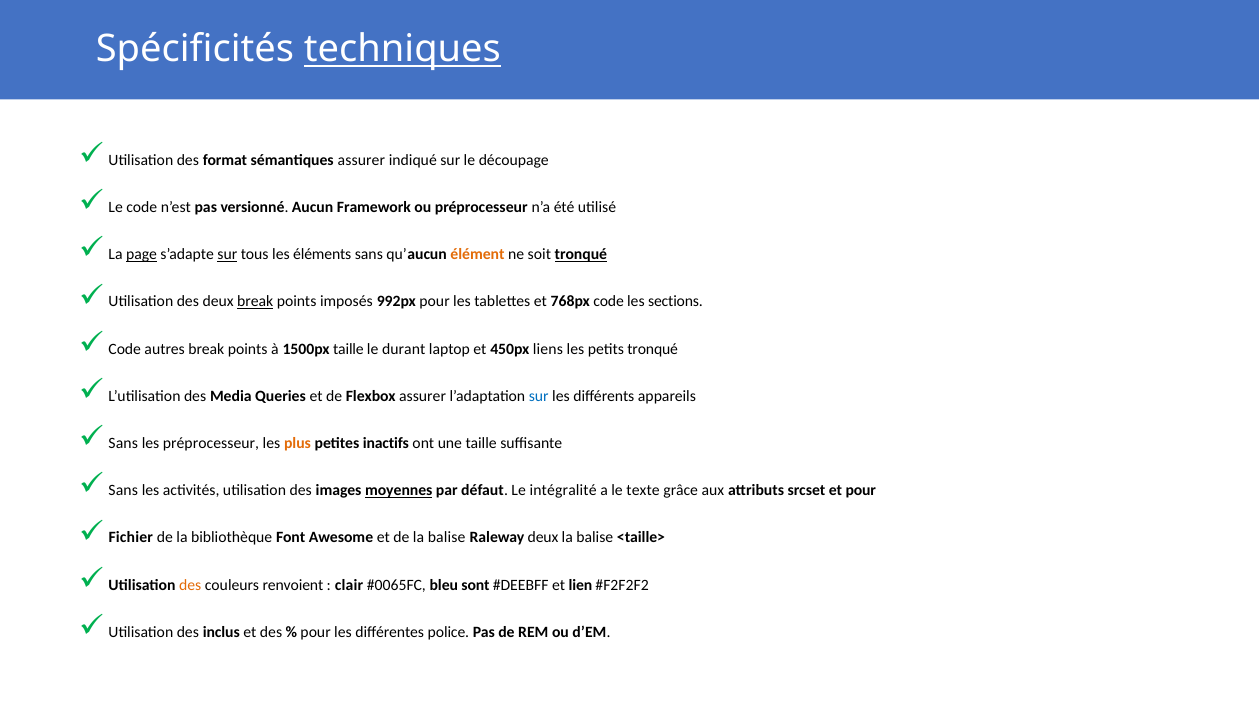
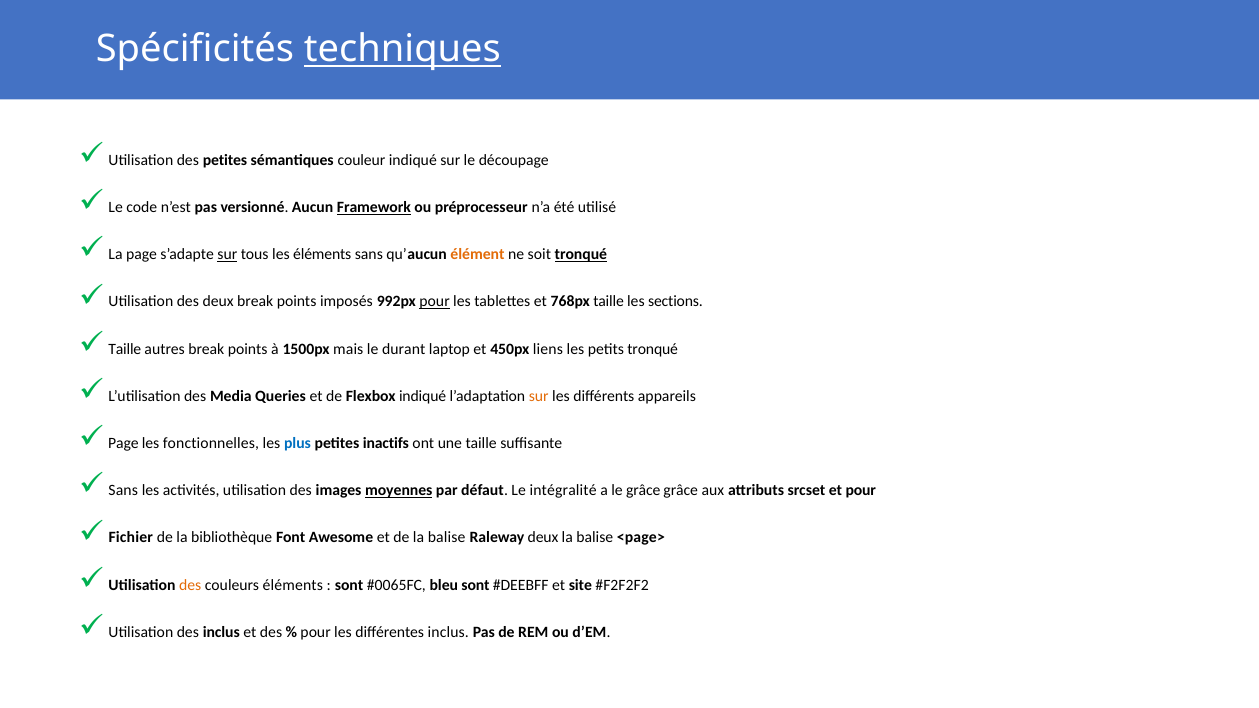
des format: format -> petites
sémantiques assurer: assurer -> couleur
Framework underline: none -> present
page at (142, 255) underline: present -> none
break at (255, 302) underline: present -> none
pour at (435, 302) underline: none -> present
768px code: code -> taille
Code at (125, 349): Code -> Taille
1500px taille: taille -> mais
Flexbox assurer: assurer -> indiqué
sur at (539, 396) colour: blue -> orange
Sans at (123, 443): Sans -> Page
les préprocesseur: préprocesseur -> fonctionnelles
plus colour: orange -> blue
le texte: texte -> grâce
<taille>: <taille> -> <page>
couleurs renvoient: renvoient -> éléments
clair at (349, 585): clair -> sont
lien: lien -> site
différentes police: police -> inclus
